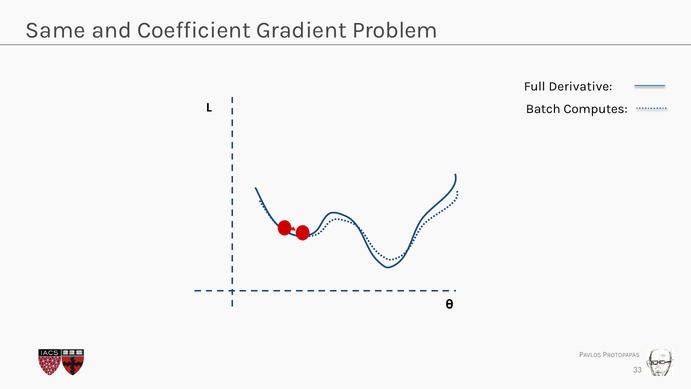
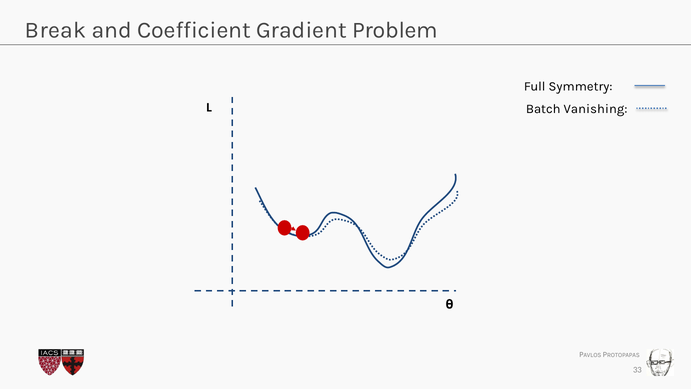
Same: Same -> Break
Derivative: Derivative -> Symmetry
Computes: Computes -> Vanishing
